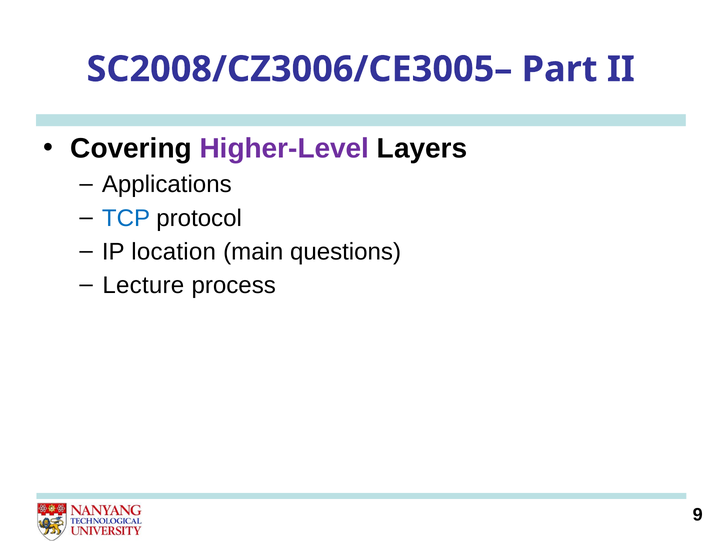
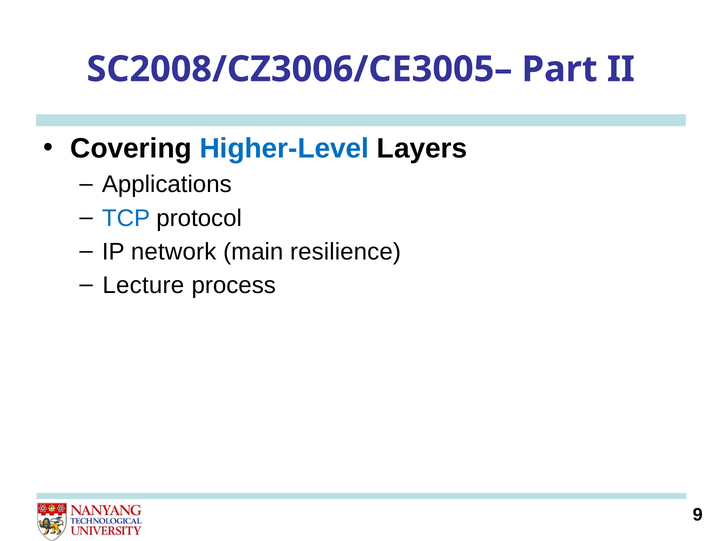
Higher-Level colour: purple -> blue
location: location -> network
questions: questions -> resilience
